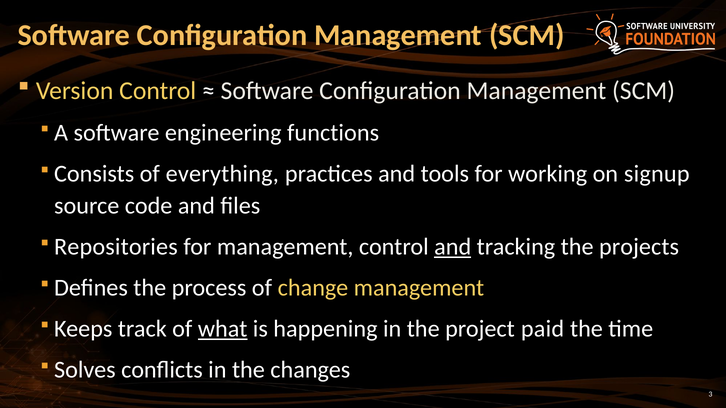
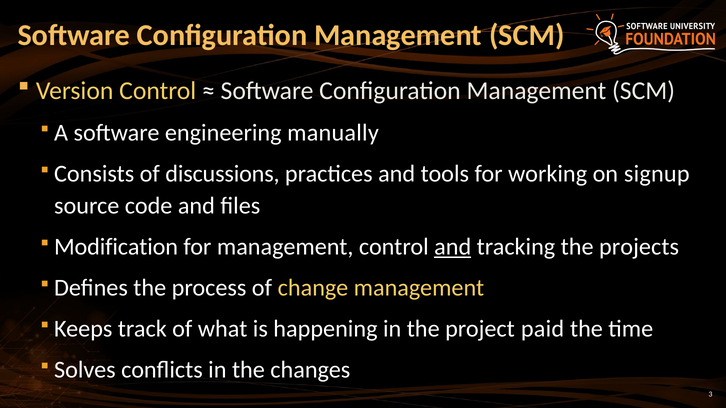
functions: functions -> manually
everything: everything -> discussions
Repositories: Repositories -> Modification
what underline: present -> none
